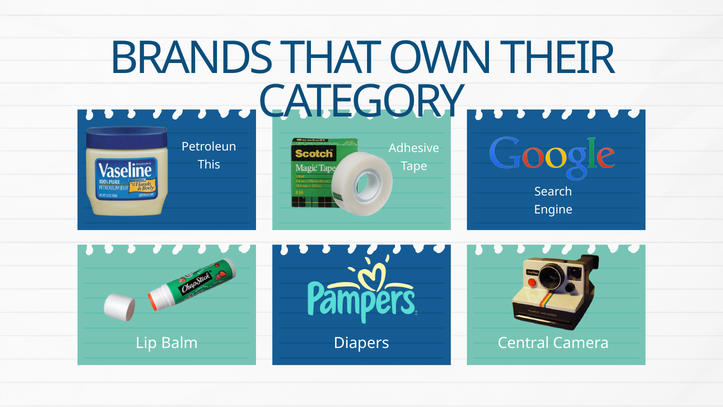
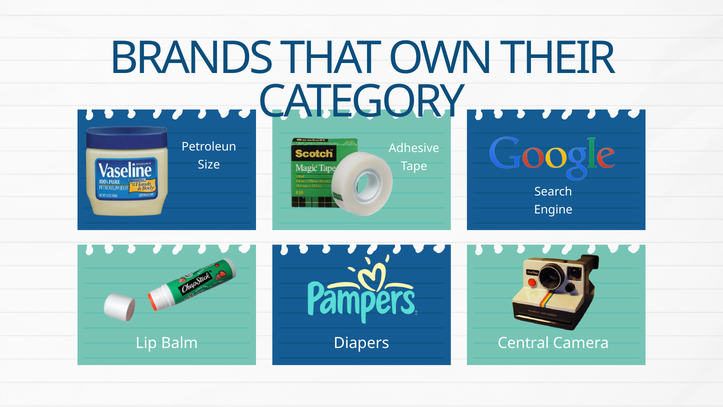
This: This -> Size
